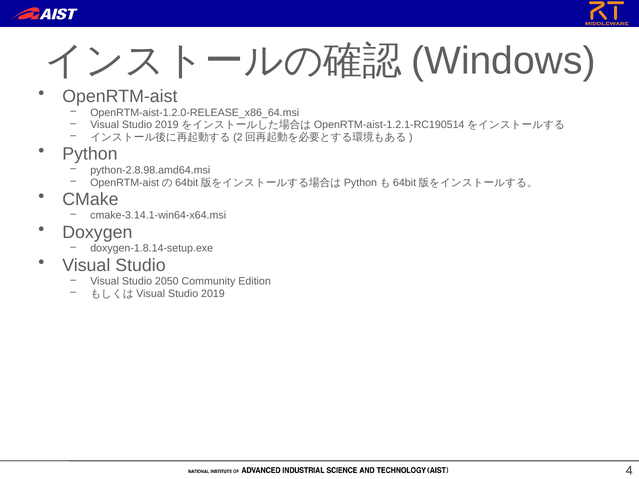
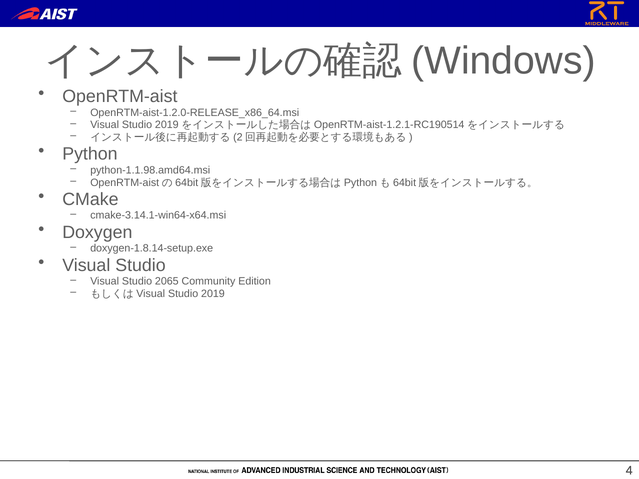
python-2.8.98.amd64.msi: python-2.8.98.amd64.msi -> python-1.1.98.amd64.msi
2050: 2050 -> 2065
